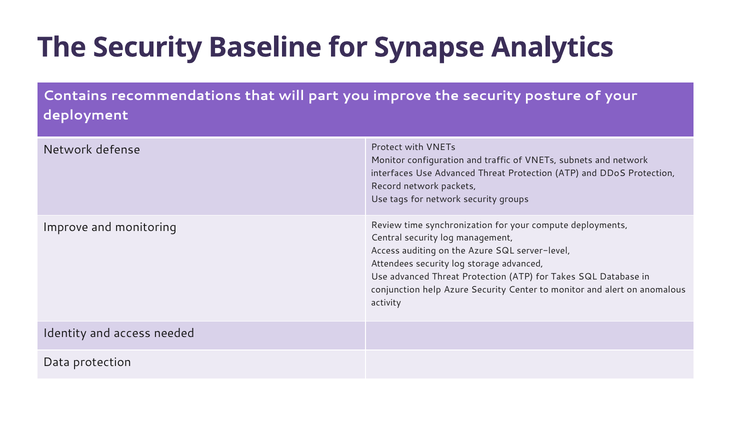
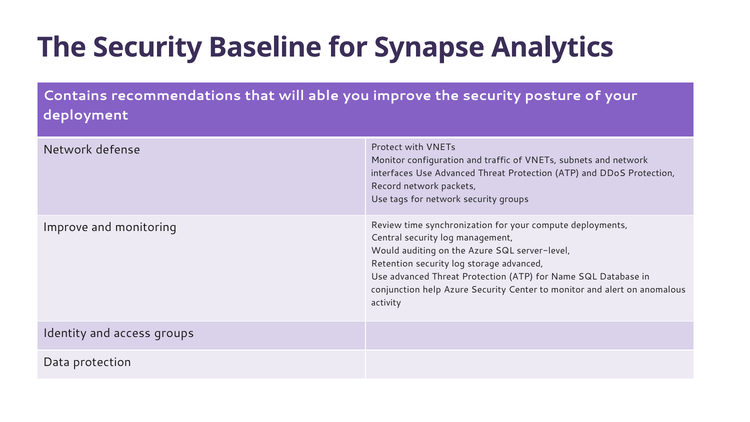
part: part -> able
Access at (385, 251): Access -> Would
Attendees: Attendees -> Retention
Takes: Takes -> Name
access needed: needed -> groups
